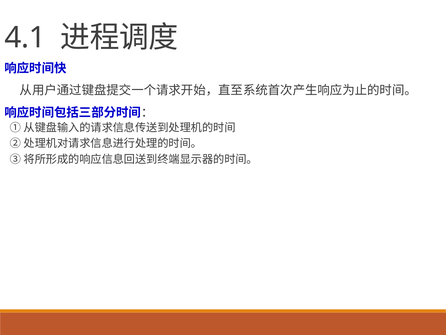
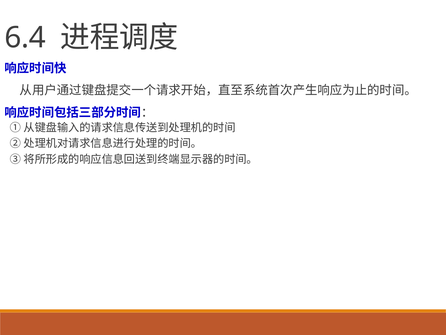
4.1: 4.1 -> 6.4
